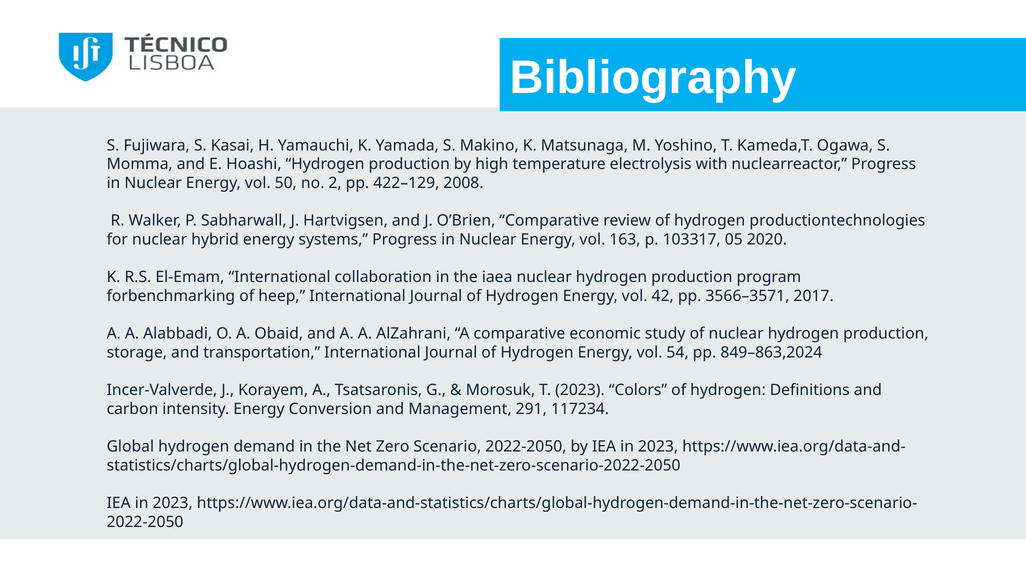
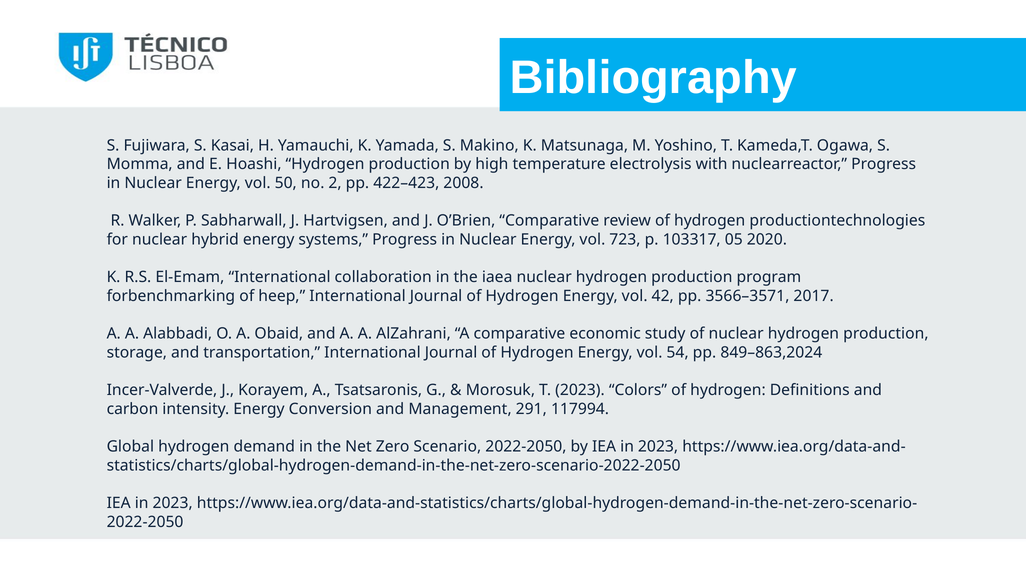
422–129: 422–129 -> 422–423
163: 163 -> 723
117234: 117234 -> 117994
